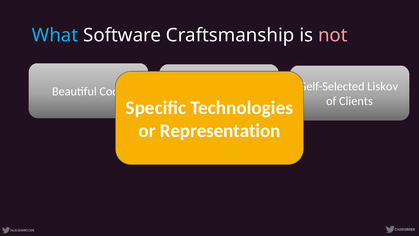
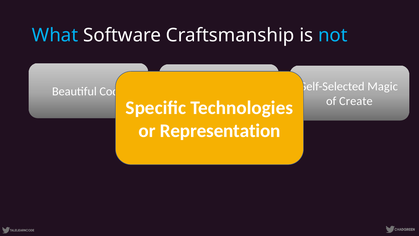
not colour: pink -> light blue
Liskov: Liskov -> Magic
Clients: Clients -> Create
